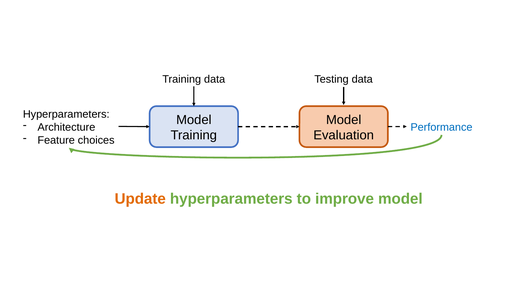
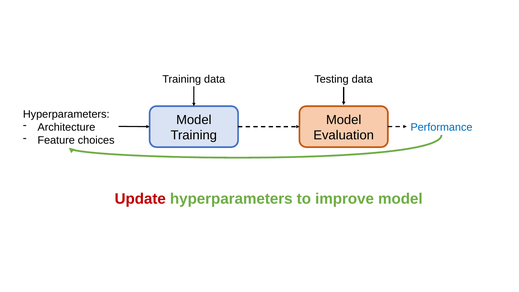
Update colour: orange -> red
